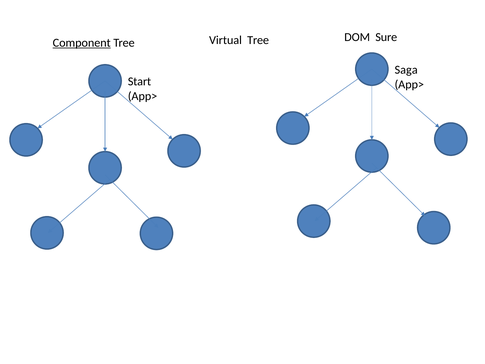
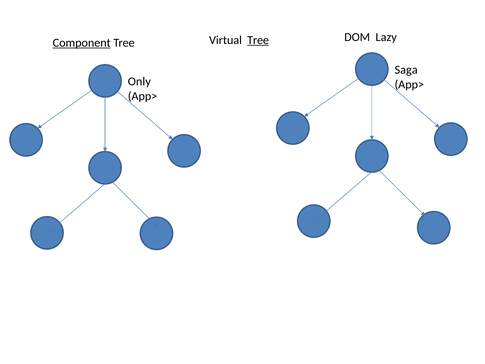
Sure: Sure -> Lazy
Tree at (258, 40) underline: none -> present
Start: Start -> Only
